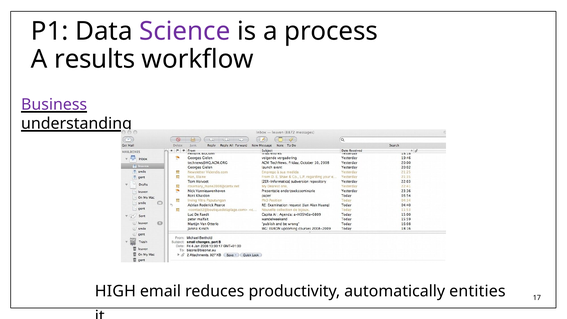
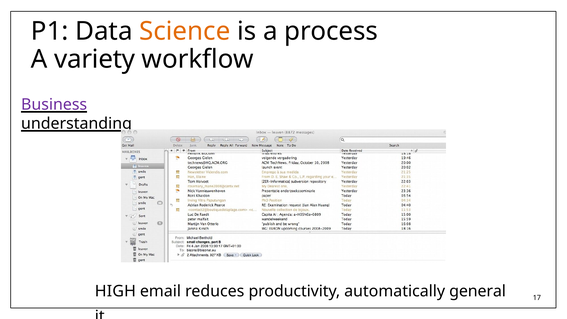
Science colour: purple -> orange
results: results -> variety
entities: entities -> general
